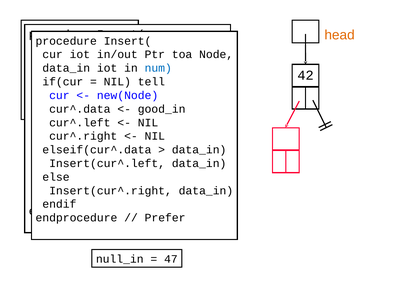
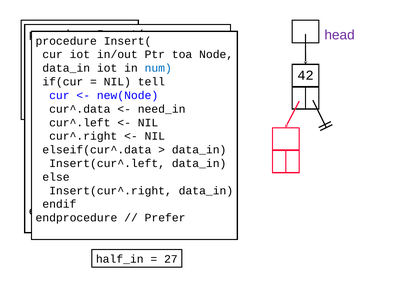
head colour: orange -> purple
good_in: good_in -> need_in
null_in: null_in -> half_in
47 at (171, 259): 47 -> 27
